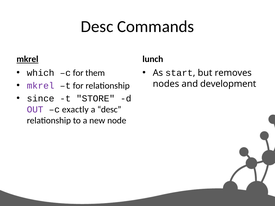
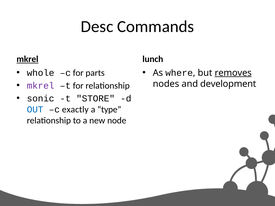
which: which -> whole
them: them -> parts
start: start -> where
removes underline: none -> present
since: since -> sonic
OUT colour: purple -> blue
a desc: desc -> type
